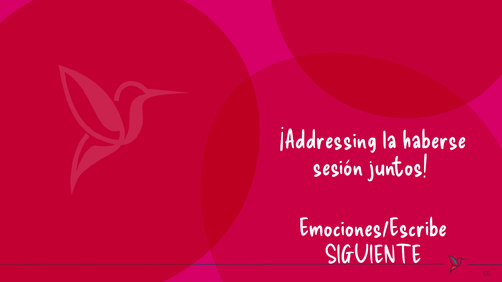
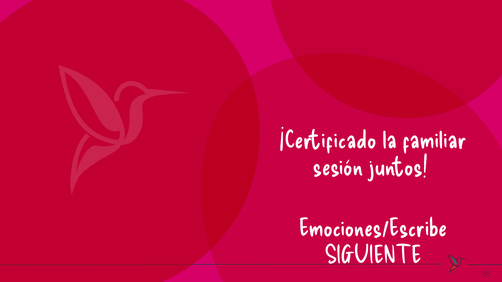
¡Addressing: ¡Addressing -> ¡Certificado
haberse: haberse -> familiar
